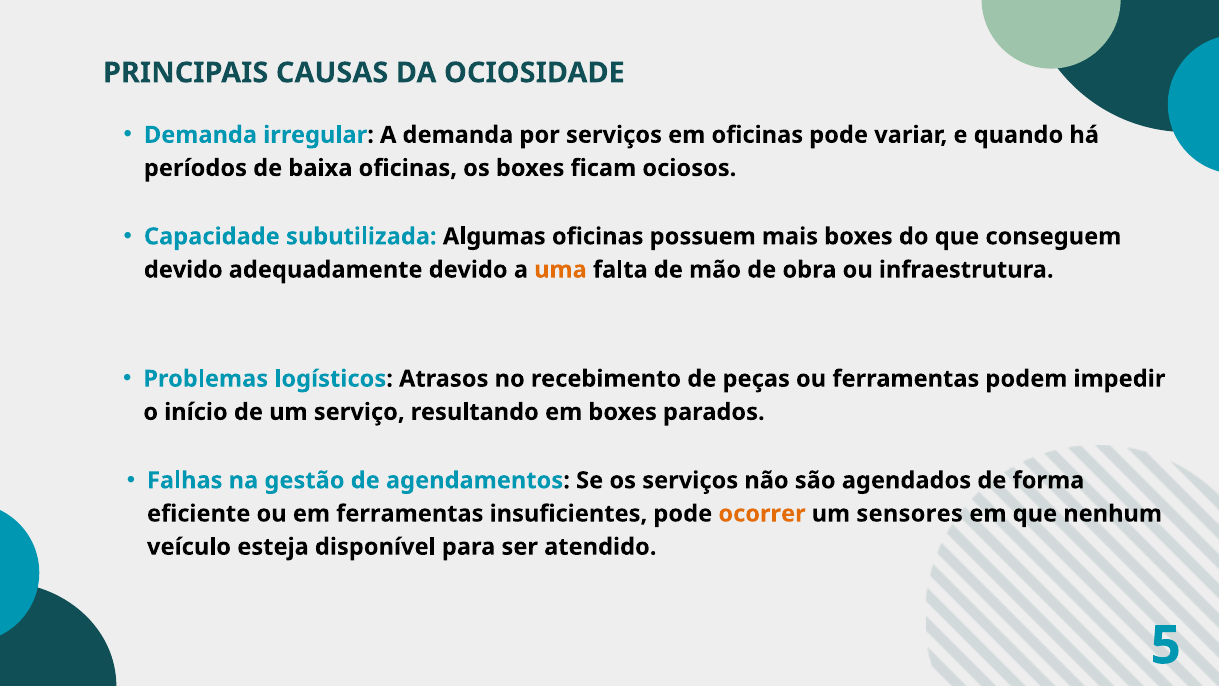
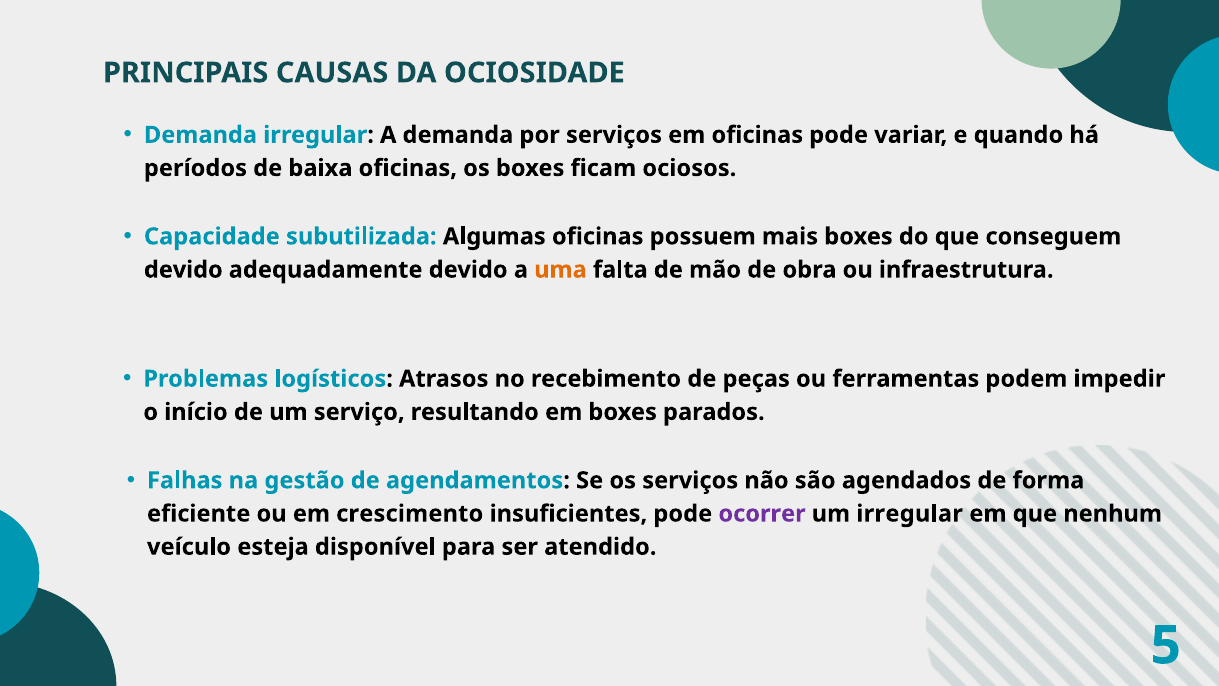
em ferramentas: ferramentas -> crescimento
ocorrer colour: orange -> purple
um sensores: sensores -> irregular
